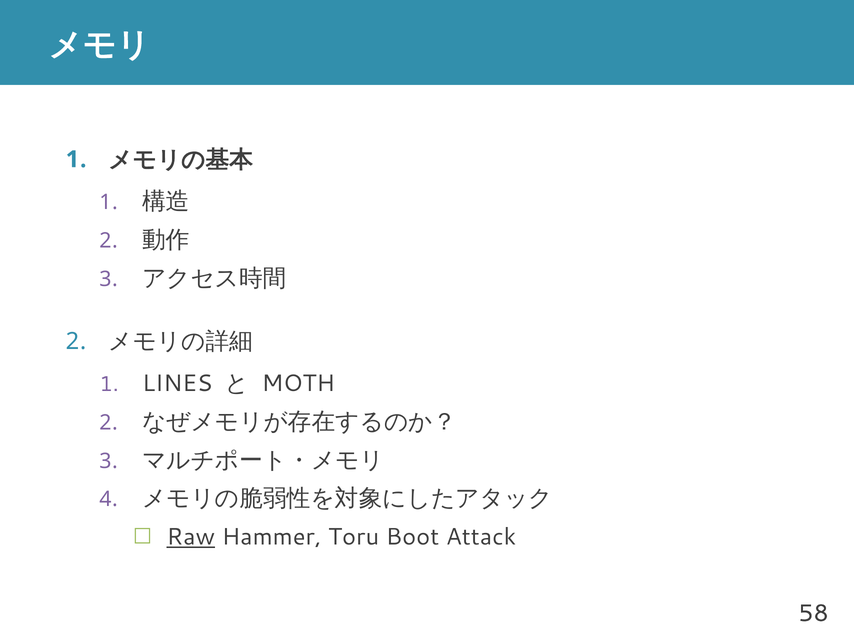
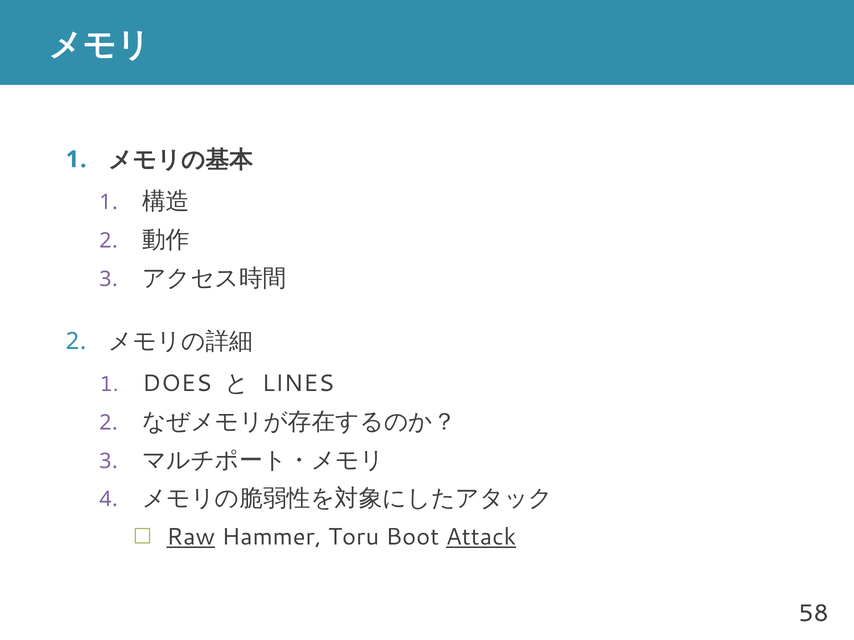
LINES: LINES -> DOES
MOTH: MOTH -> LINES
Attack underline: none -> present
